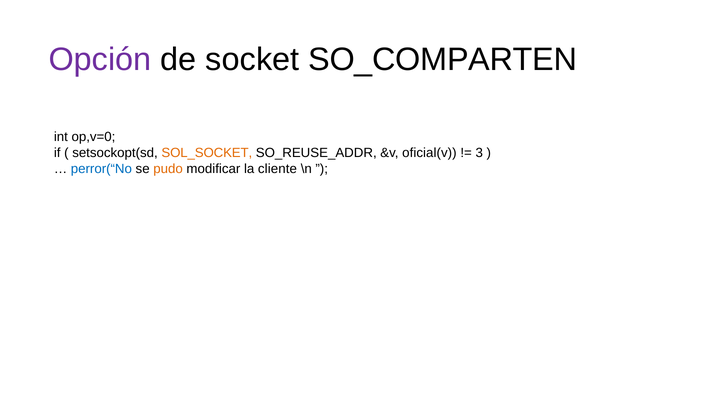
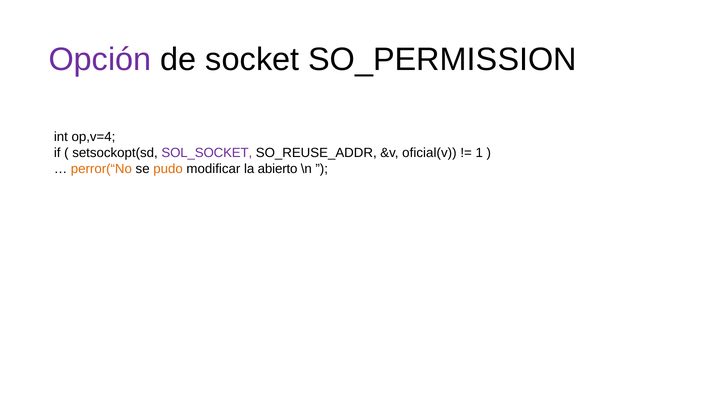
SO_COMPARTEN: SO_COMPARTEN -> SO_PERMISSION
op,v=0: op,v=0 -> op,v=4
SOL_SOCKET colour: orange -> purple
3: 3 -> 1
perror(“No colour: blue -> orange
cliente: cliente -> abierto
